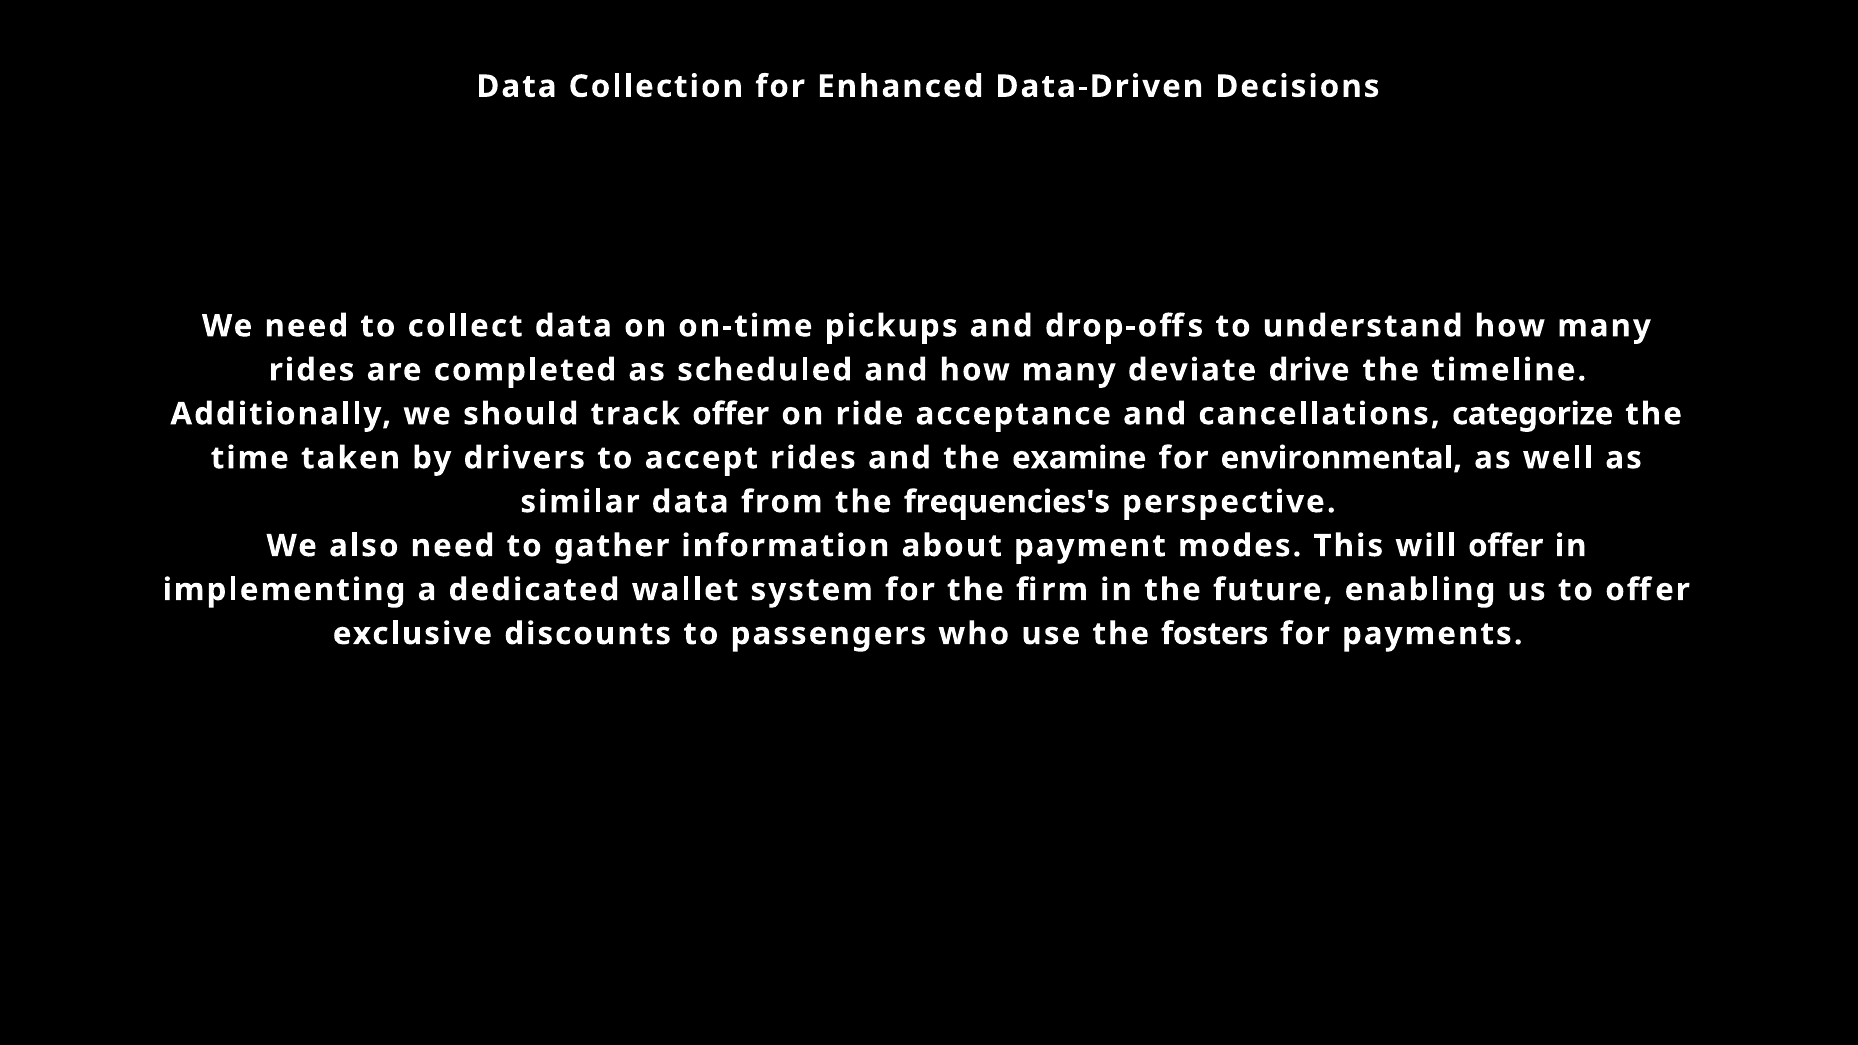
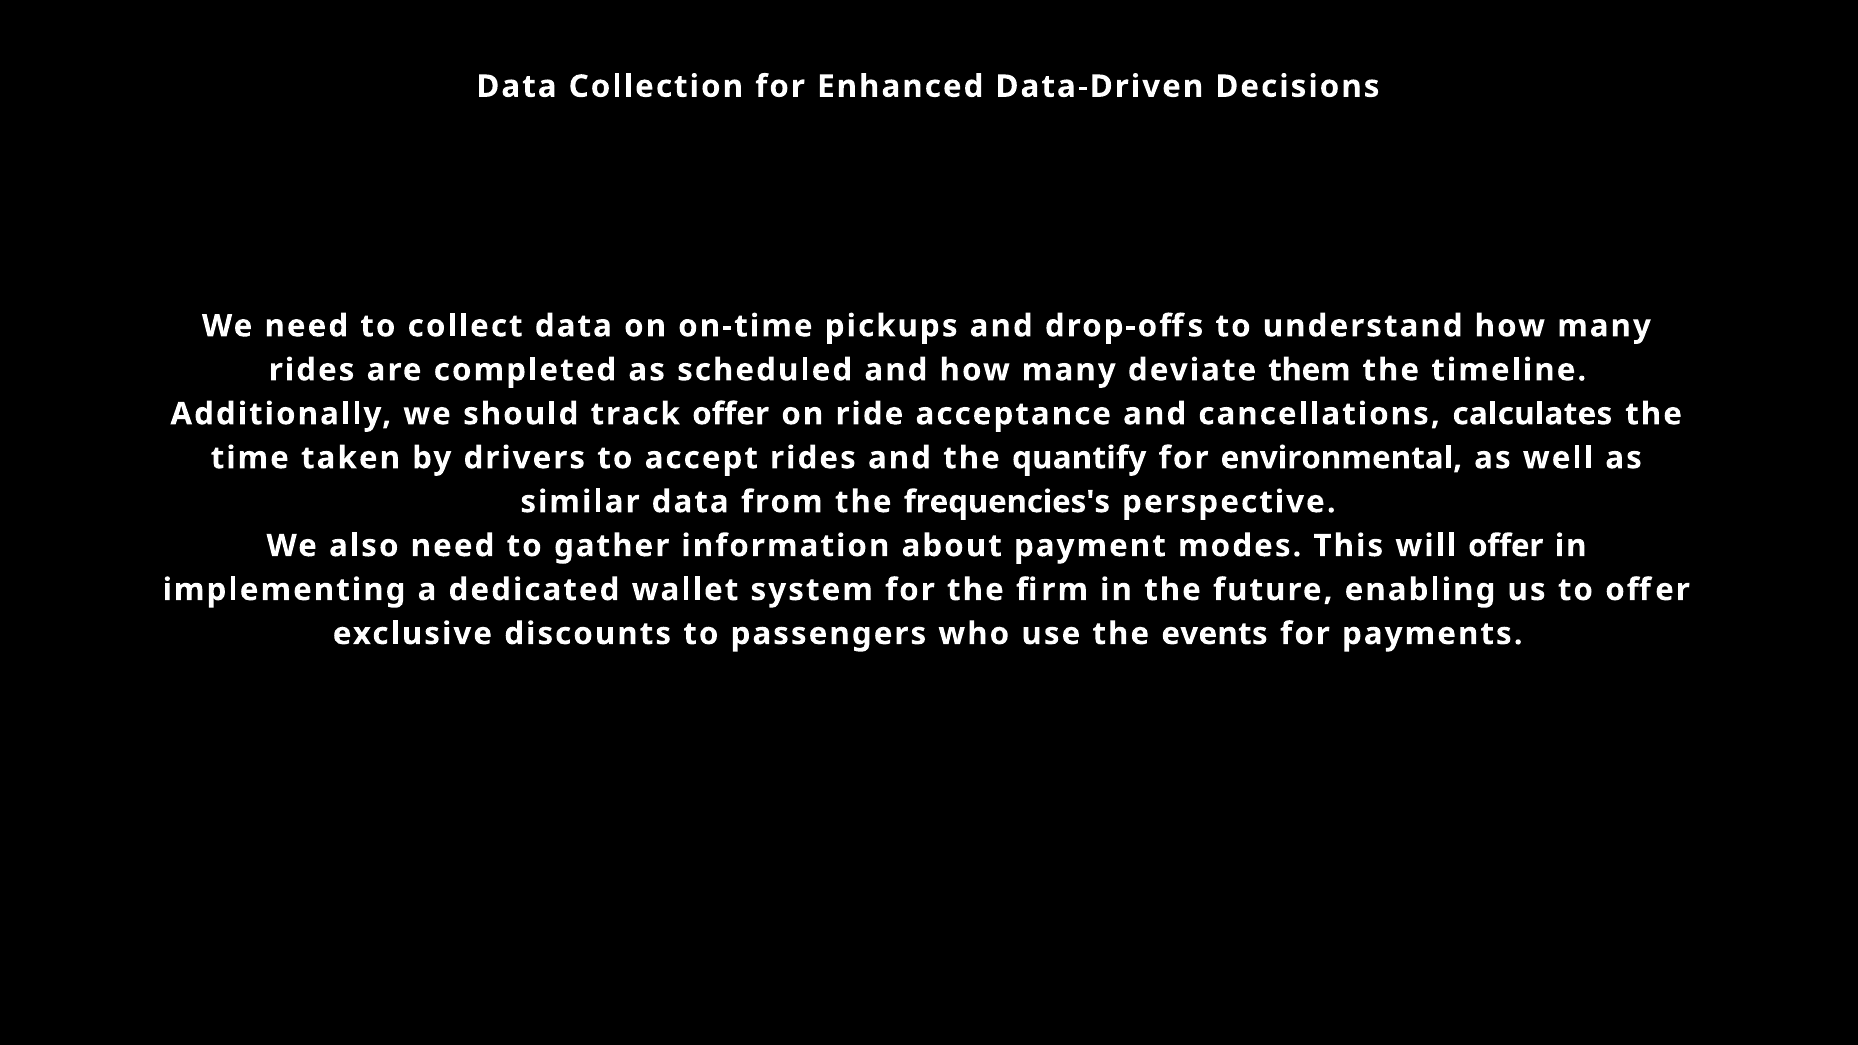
drive: drive -> them
categorize: categorize -> calculates
examine: examine -> quantify
fosters: fosters -> events
